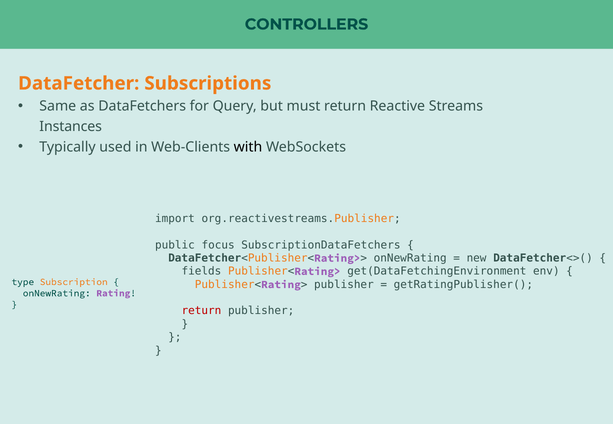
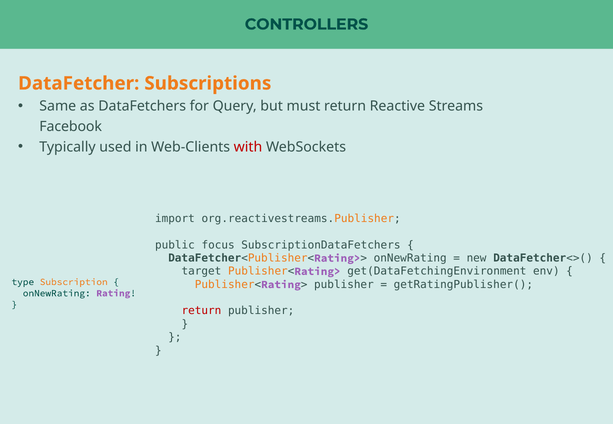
Instances: Instances -> Facebook
with colour: black -> red
fields: fields -> target
